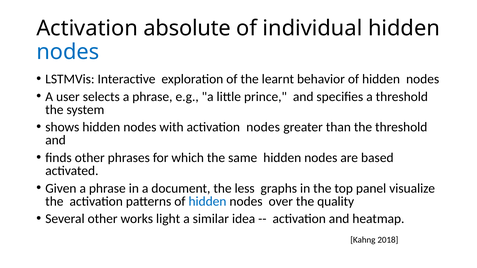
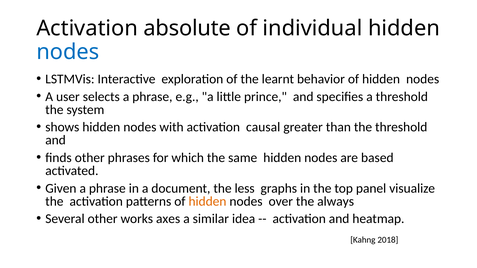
activation nodes: nodes -> causal
hidden at (207, 202) colour: blue -> orange
quality: quality -> always
light: light -> axes
